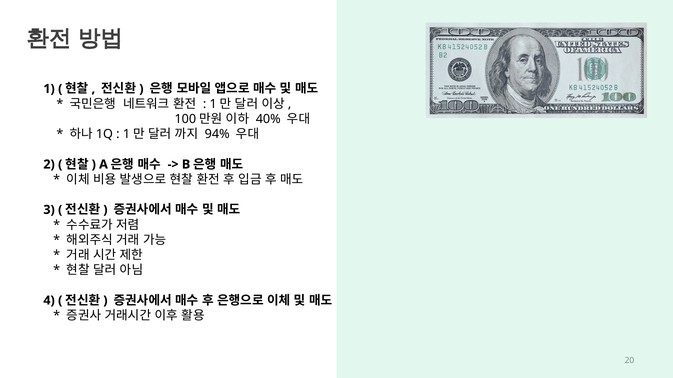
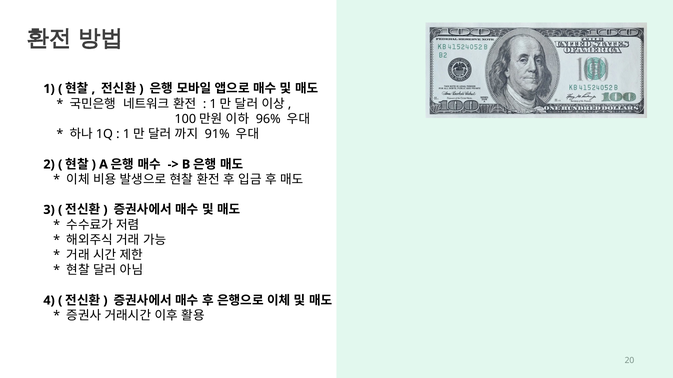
40%: 40% -> 96%
94%: 94% -> 91%
